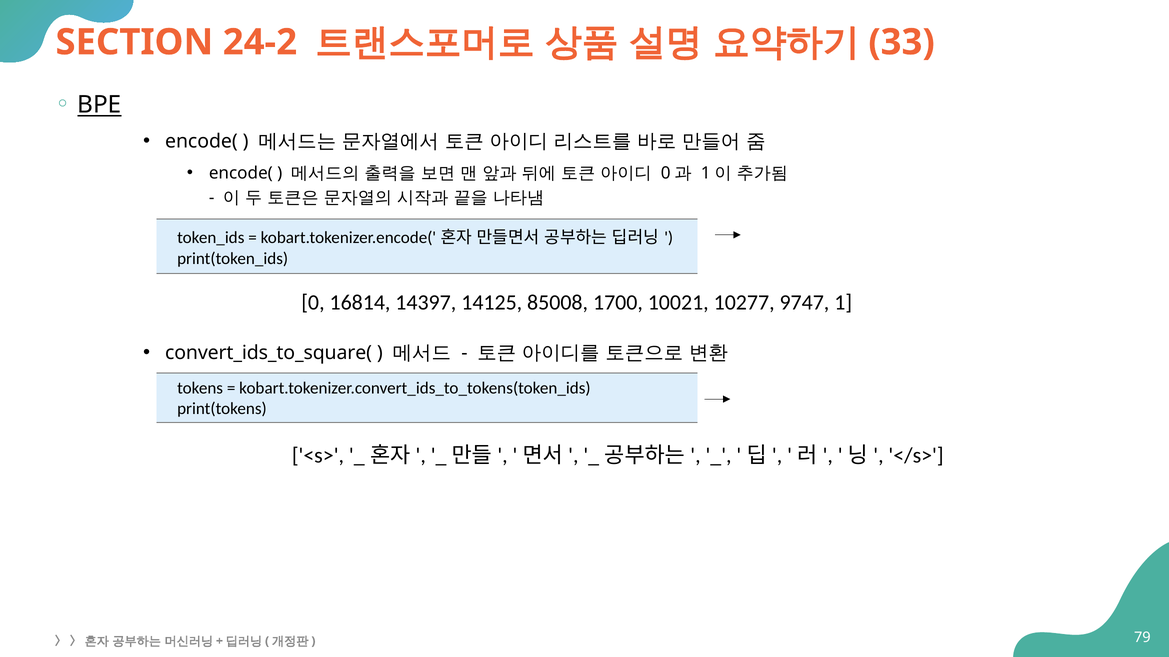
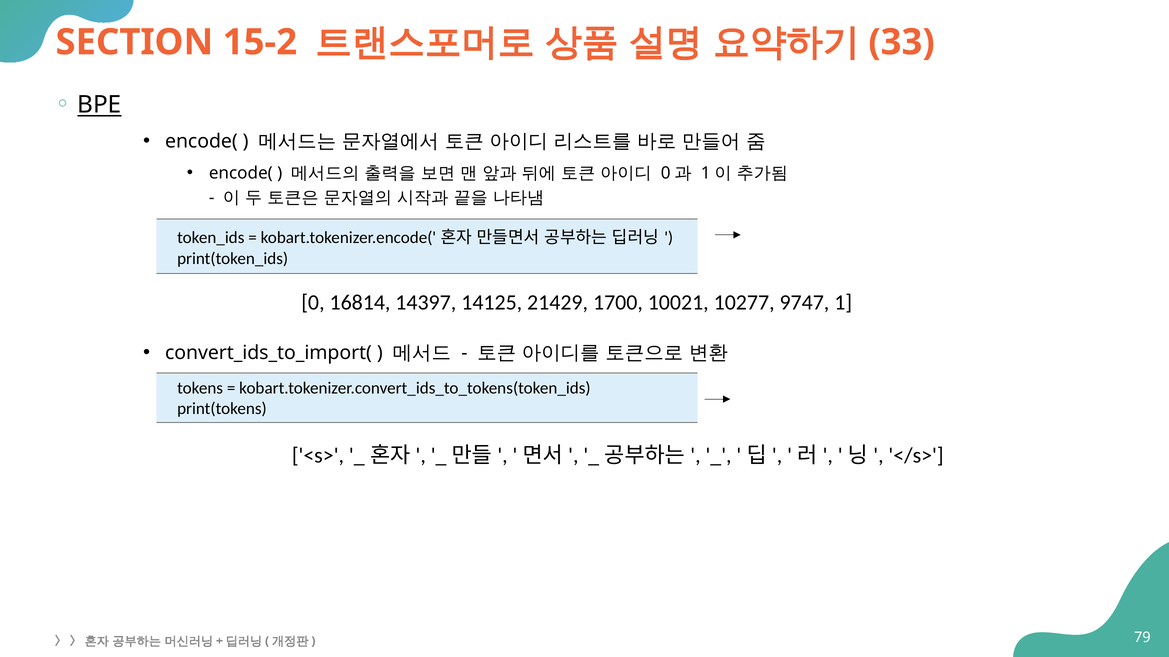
24-2: 24-2 -> 15-2
85008: 85008 -> 21429
convert_ids_to_square(: convert_ids_to_square( -> convert_ids_to_import(
